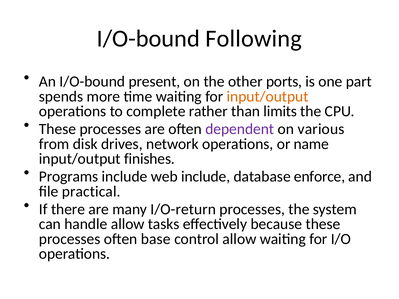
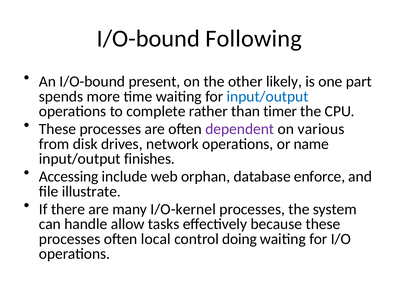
ports: ports -> likely
input/output at (268, 97) colour: orange -> blue
limits: limits -> timer
Programs: Programs -> Accessing
web include: include -> orphan
practical: practical -> illustrate
I/O-return: I/O-return -> I/O-kernel
base: base -> local
control allow: allow -> doing
